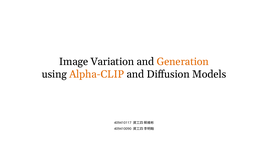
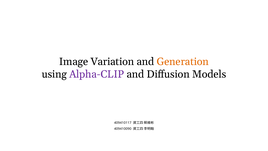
Alpha-CLIP colour: orange -> purple
